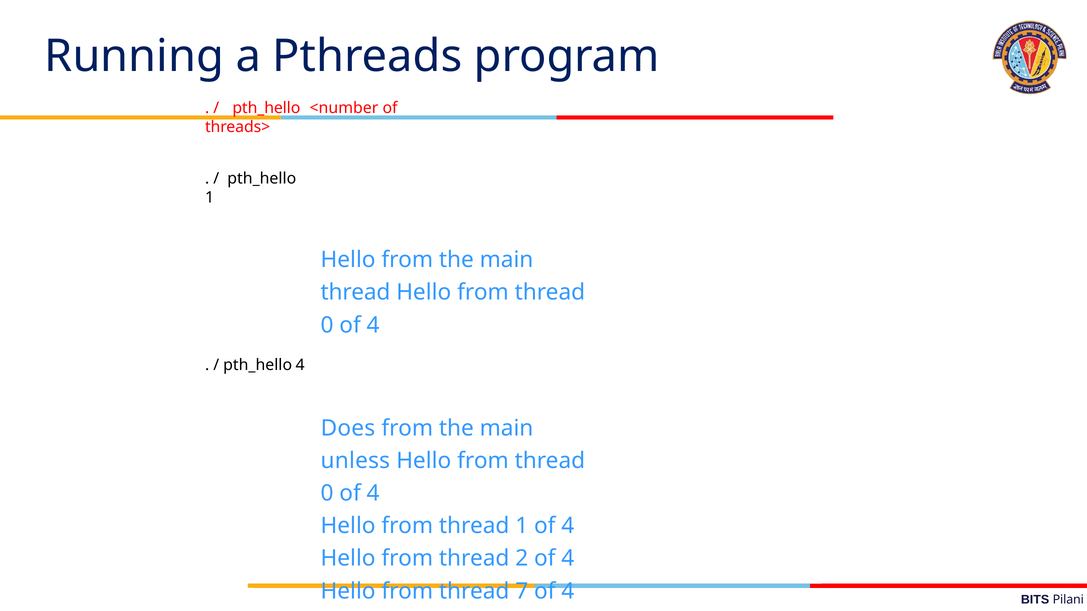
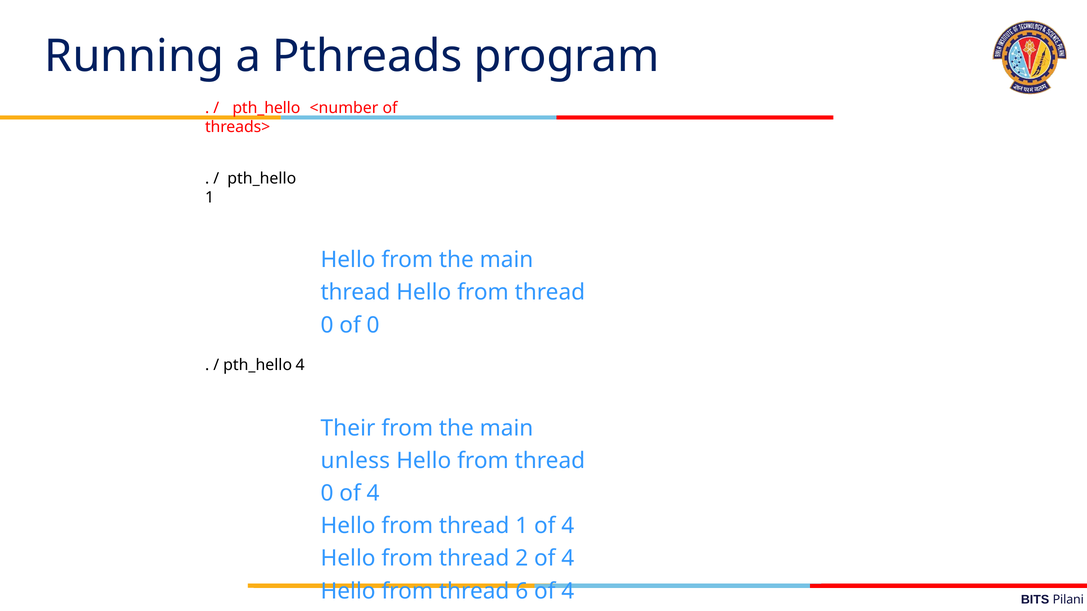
4 at (373, 325): 4 -> 0
Does: Does -> Their
7: 7 -> 6
